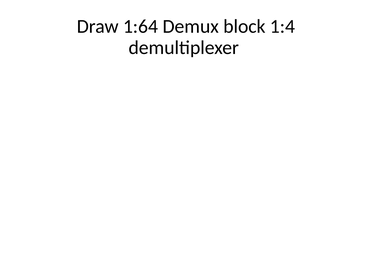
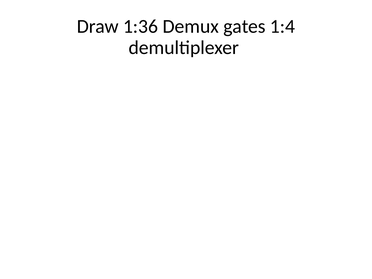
1:64: 1:64 -> 1:36
block: block -> gates
